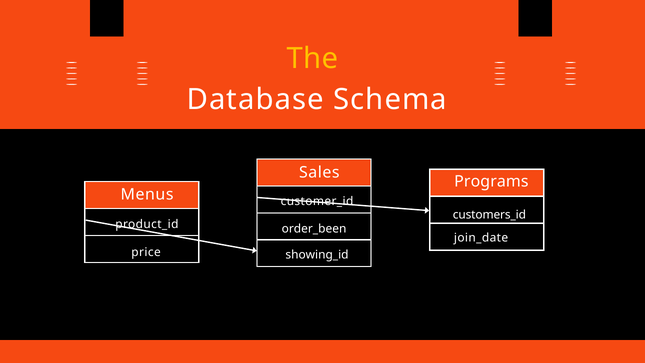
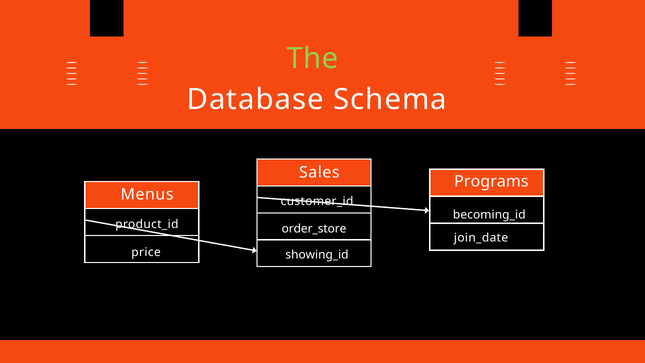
The colour: yellow -> light green
customers_id: customers_id -> becoming_id
order_been: order_been -> order_store
